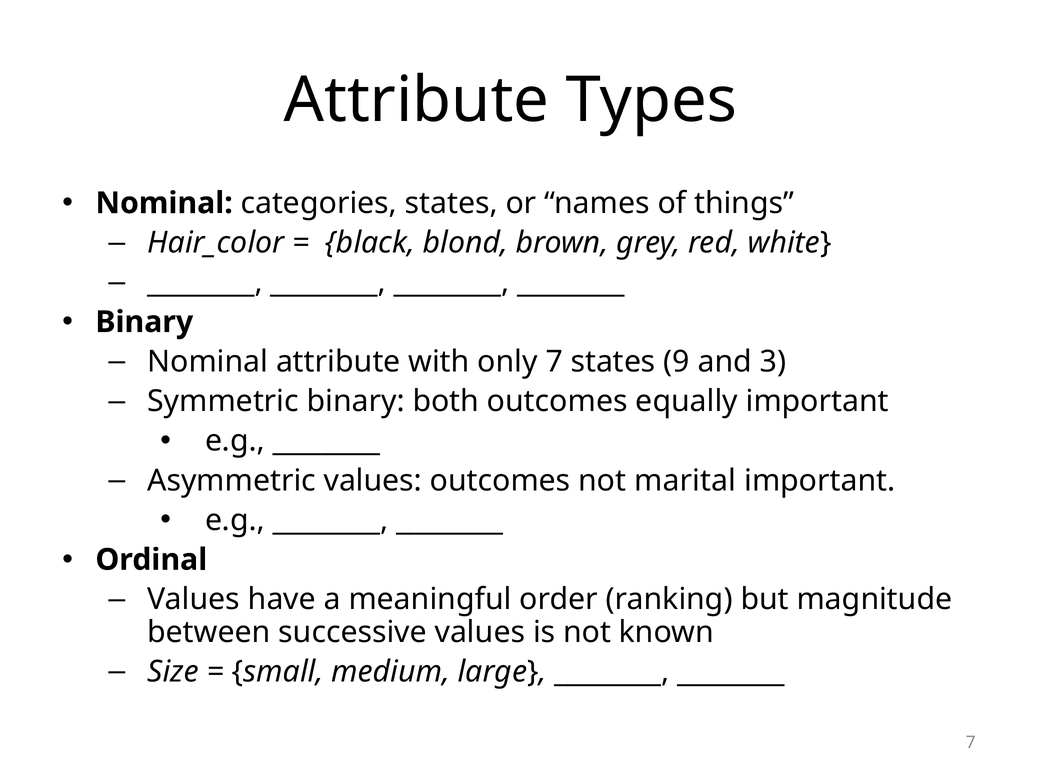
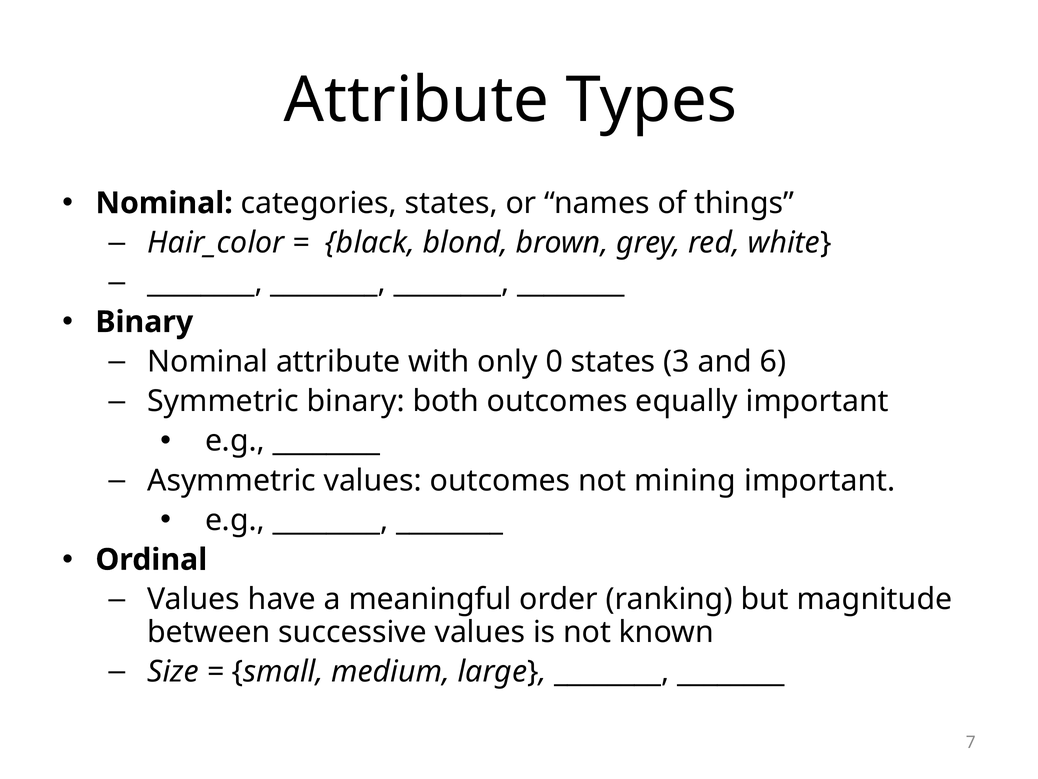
only 7: 7 -> 0
9: 9 -> 3
3: 3 -> 6
marital: marital -> mining
